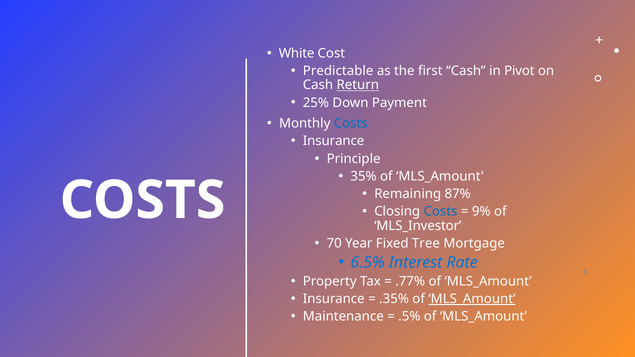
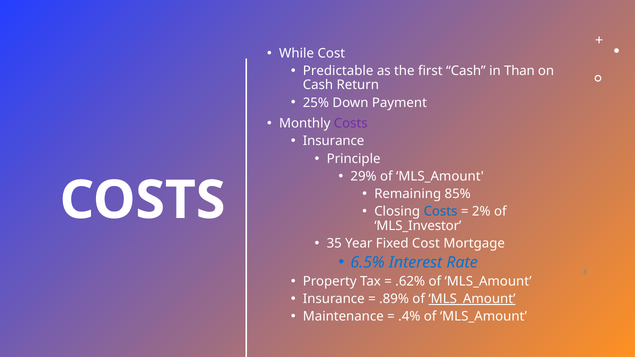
White: White -> While
Pivot: Pivot -> Than
Return underline: present -> none
Costs at (351, 124) colour: blue -> purple
35%: 35% -> 29%
87%: 87% -> 85%
9%: 9% -> 2%
70: 70 -> 35
Fixed Tree: Tree -> Cost
.77%: .77% -> .62%
.35%: .35% -> .89%
.5%: .5% -> .4%
